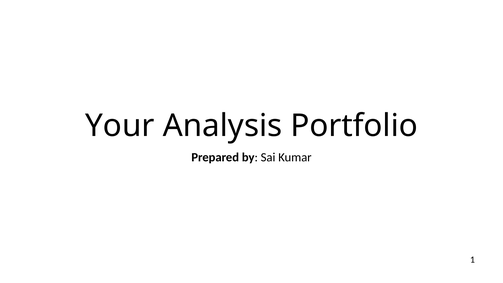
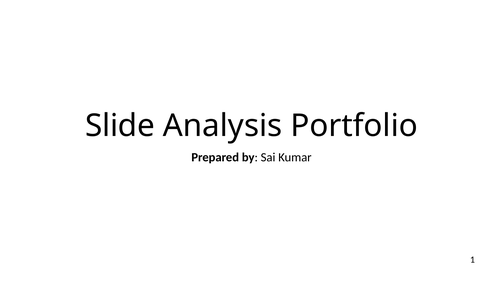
Your: Your -> Slide
